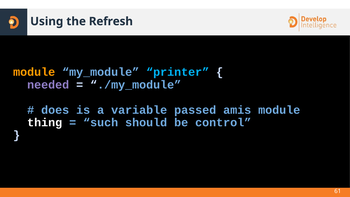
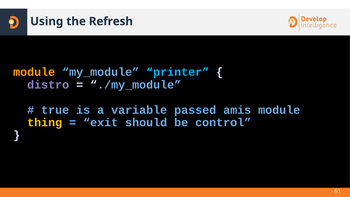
needed: needed -> distro
does: does -> true
thing colour: white -> yellow
such: such -> exit
